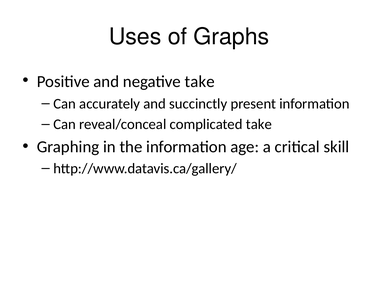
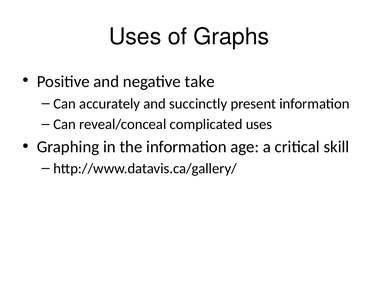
complicated take: take -> uses
